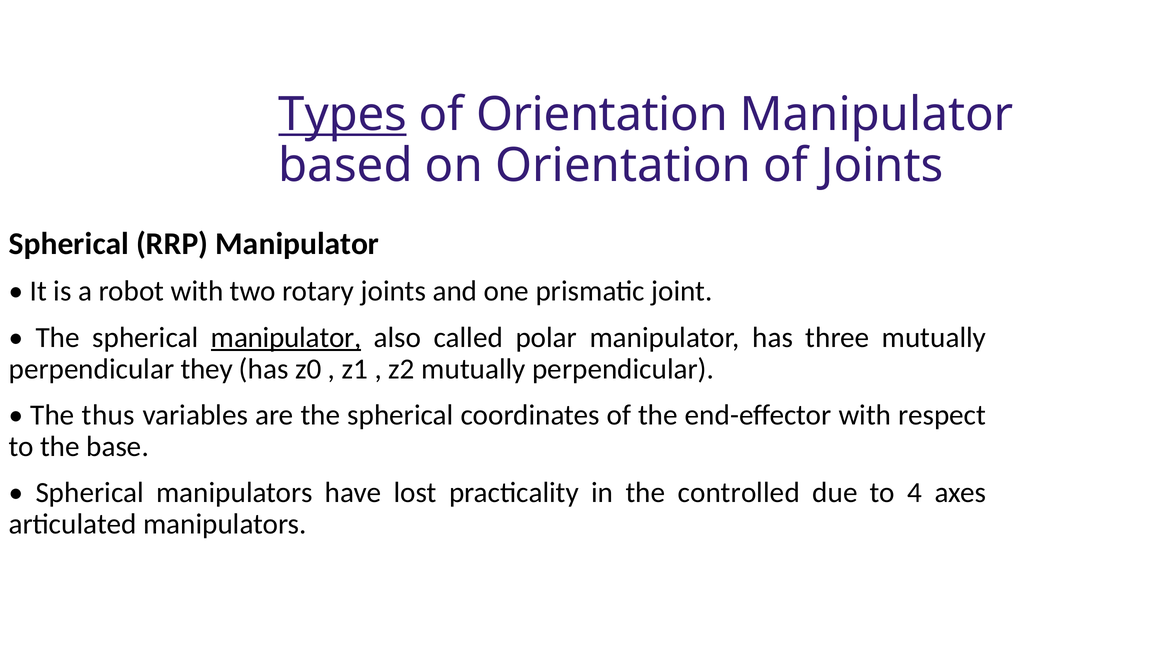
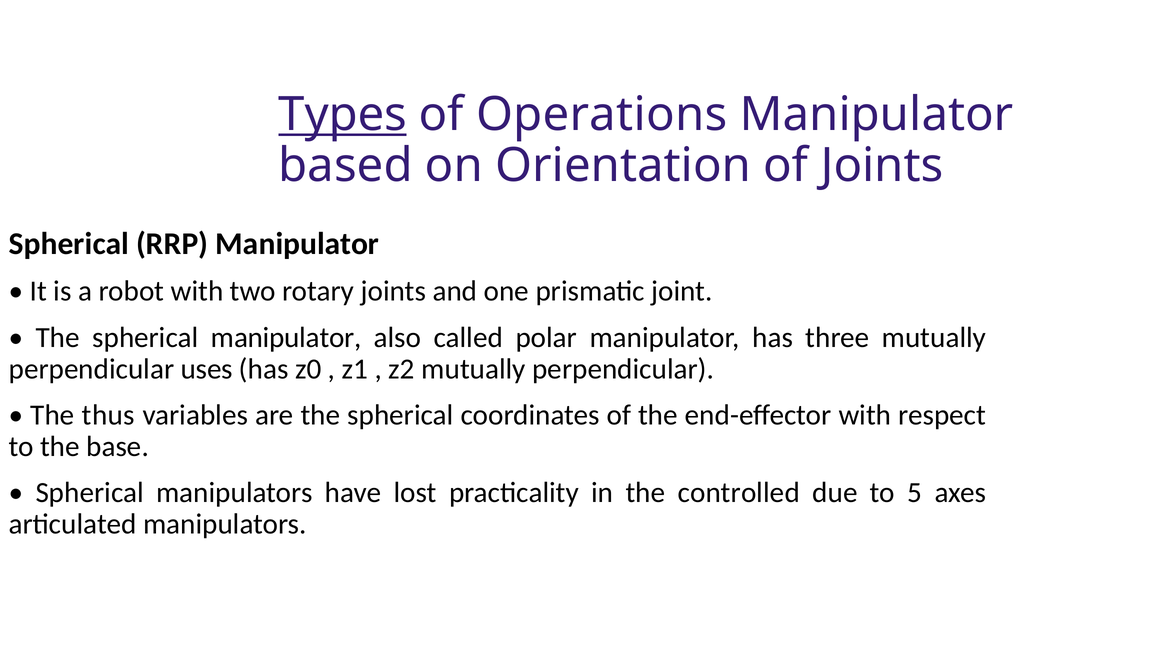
of Orientation: Orientation -> Operations
manipulator at (286, 337) underline: present -> none
they: they -> uses
4: 4 -> 5
